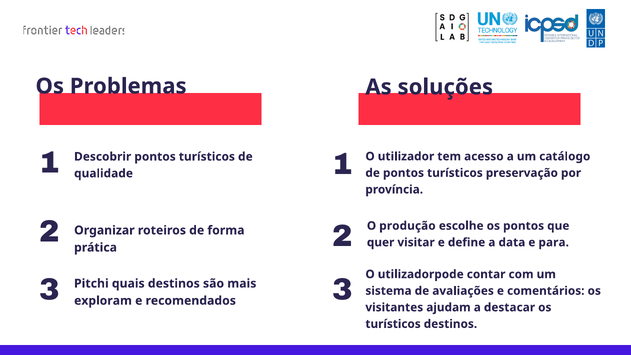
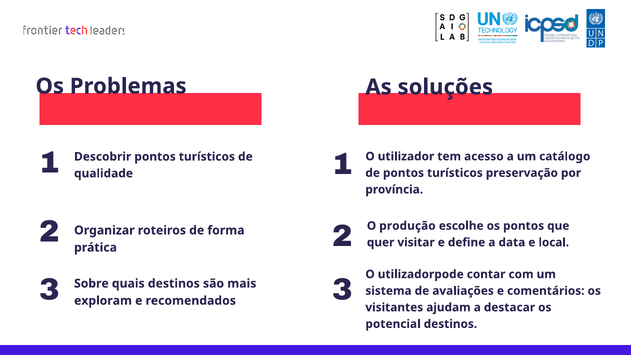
para: para -> local
Pitchi: Pitchi -> Sobre
turísticos at (393, 324): turísticos -> potencial
